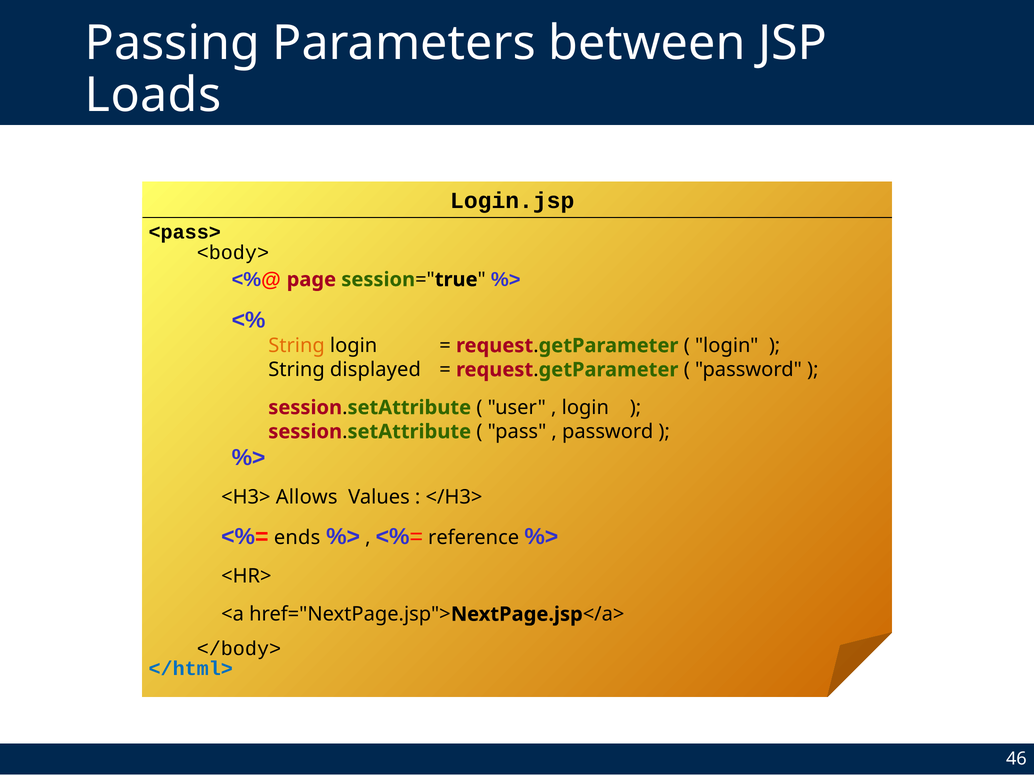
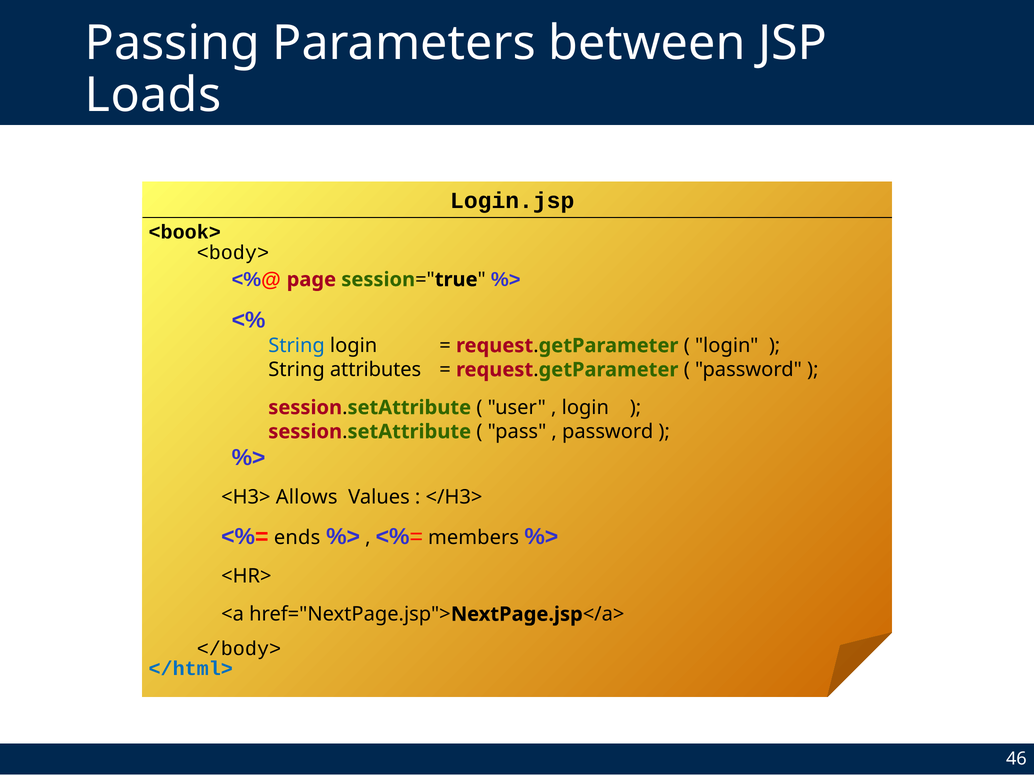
<pass>: <pass> -> <book>
String at (297, 346) colour: orange -> blue
displayed: displayed -> attributes
reference: reference -> members
